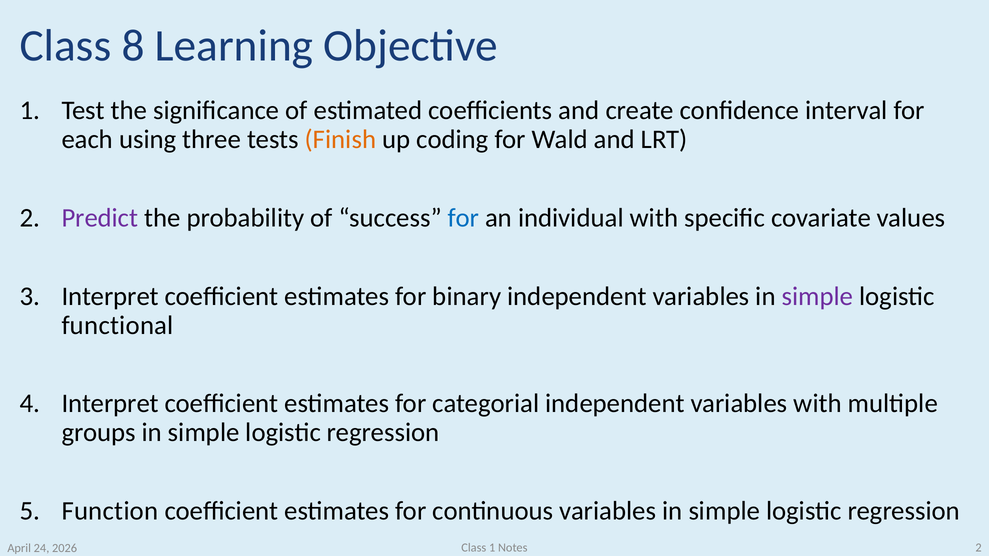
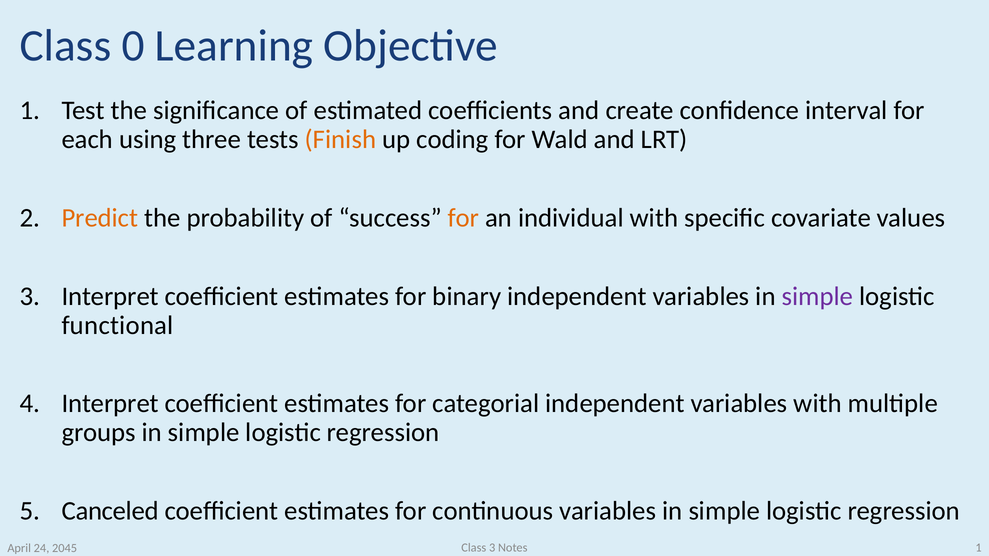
8: 8 -> 0
Predict colour: purple -> orange
for at (464, 218) colour: blue -> orange
Function: Function -> Canceled
Class 1: 1 -> 3
Notes 2: 2 -> 1
2026: 2026 -> 2045
